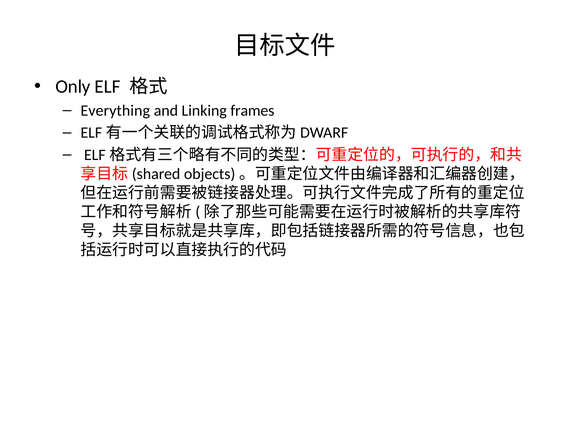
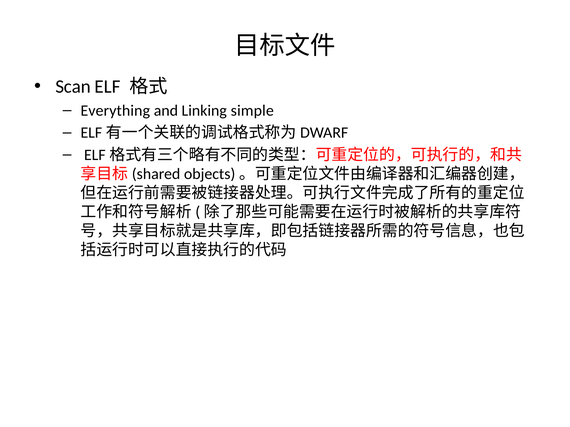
Only: Only -> Scan
frames: frames -> simple
